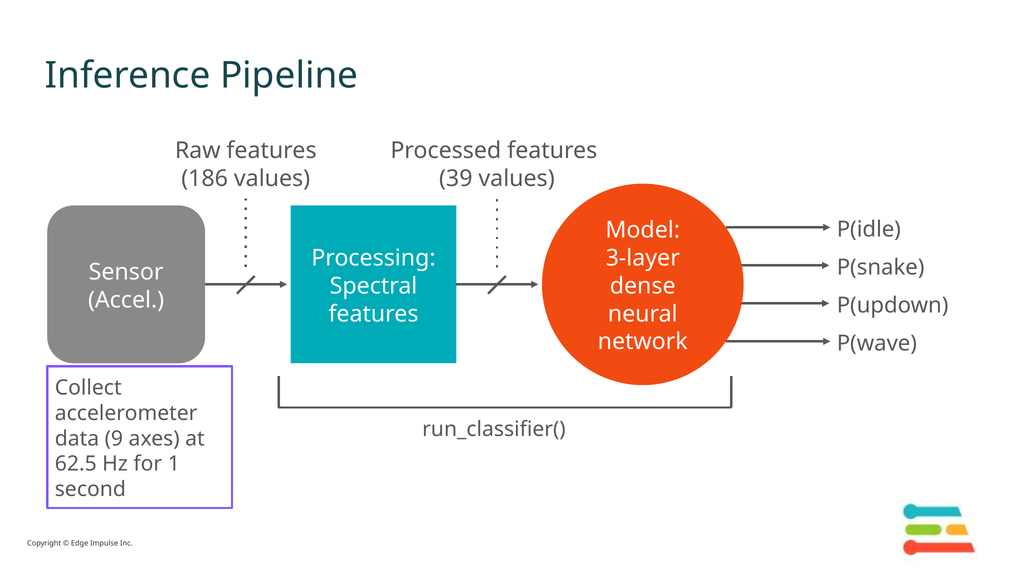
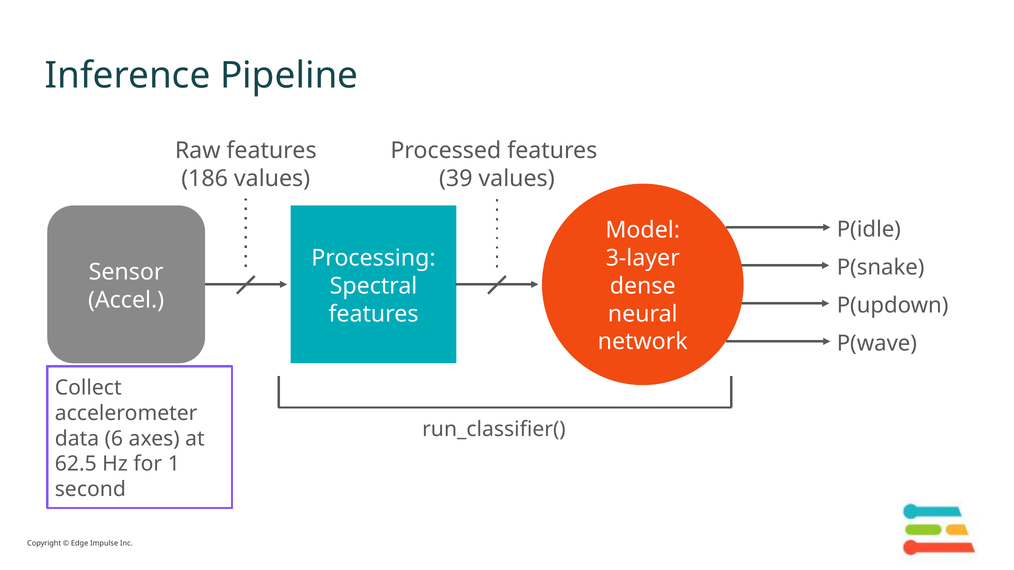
9: 9 -> 6
